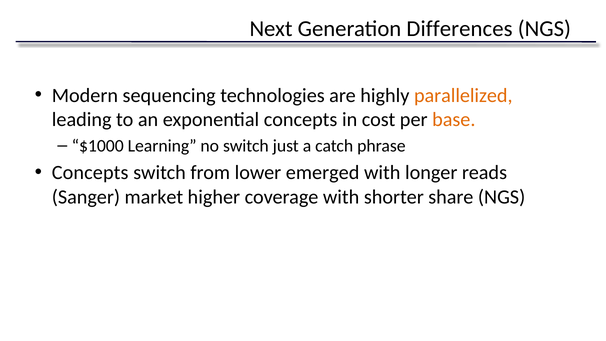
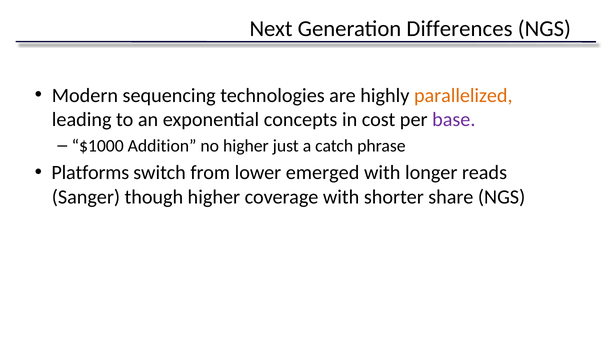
base colour: orange -> purple
Learning: Learning -> Addition
no switch: switch -> higher
Concepts at (90, 173): Concepts -> Platforms
market: market -> though
